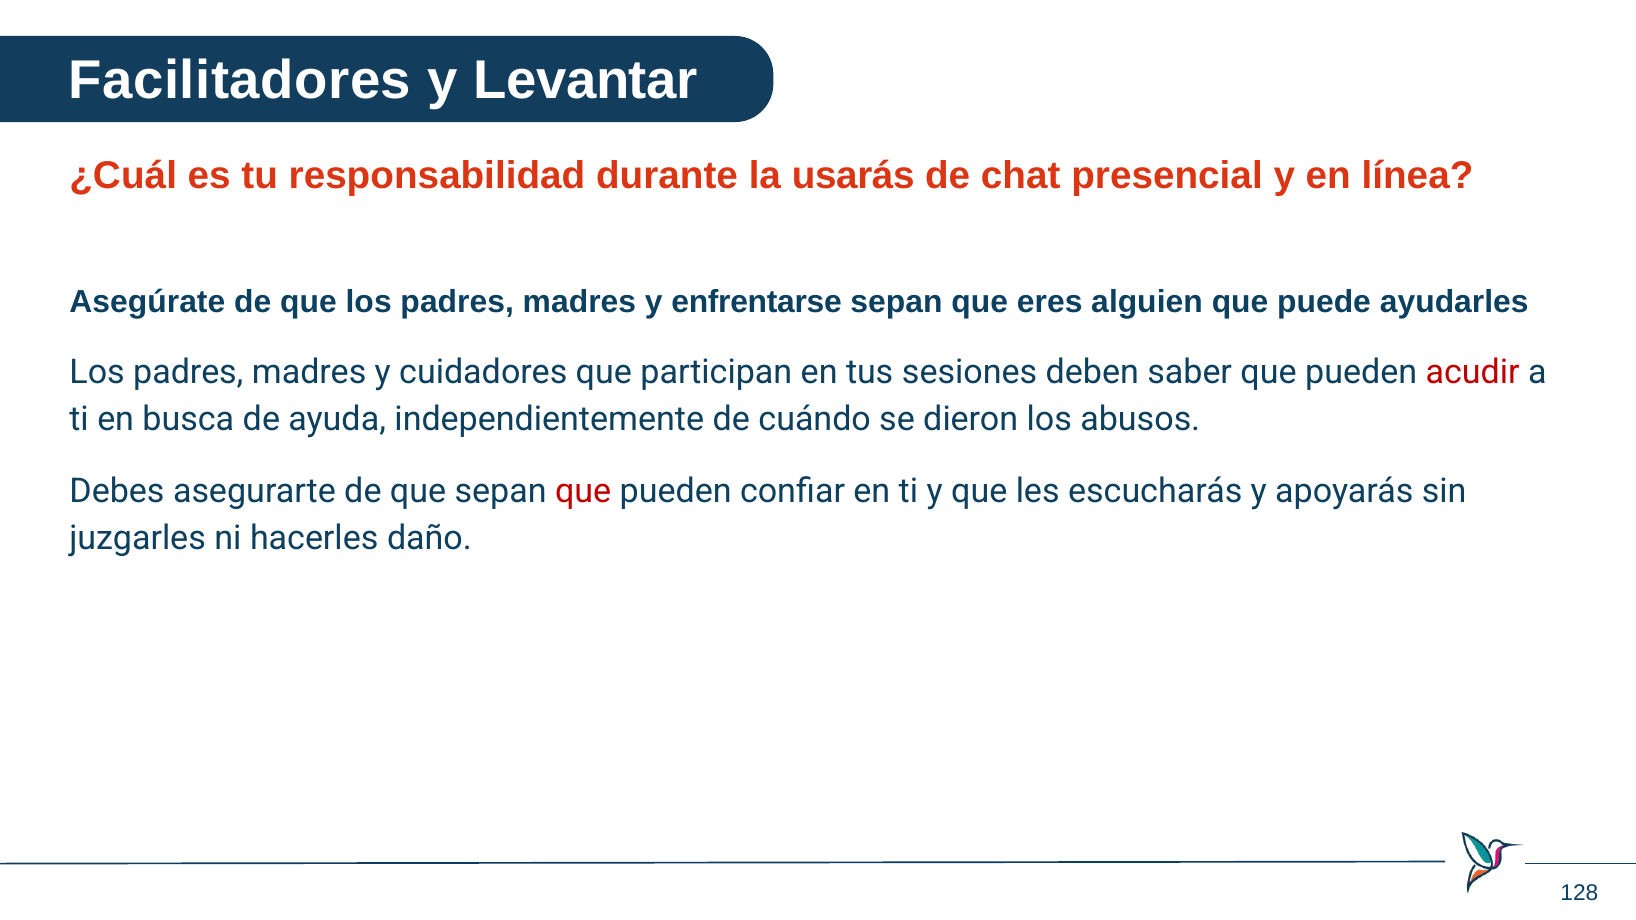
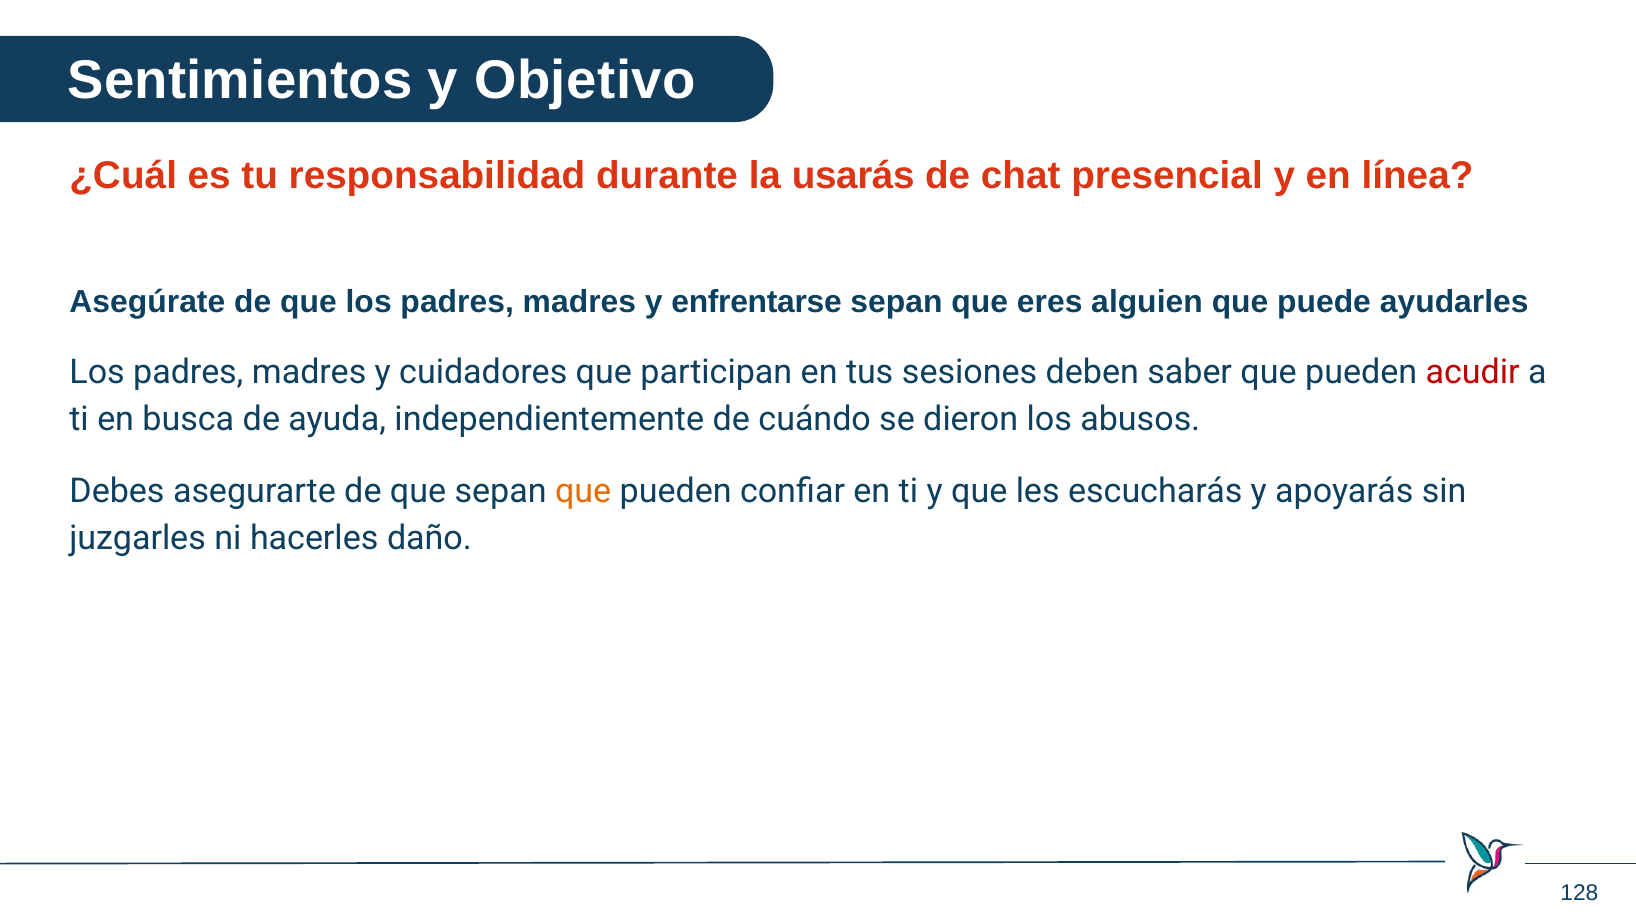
Facilitadores: Facilitadores -> Sentimientos
Levantar: Levantar -> Objetivo
que at (583, 491) colour: red -> orange
